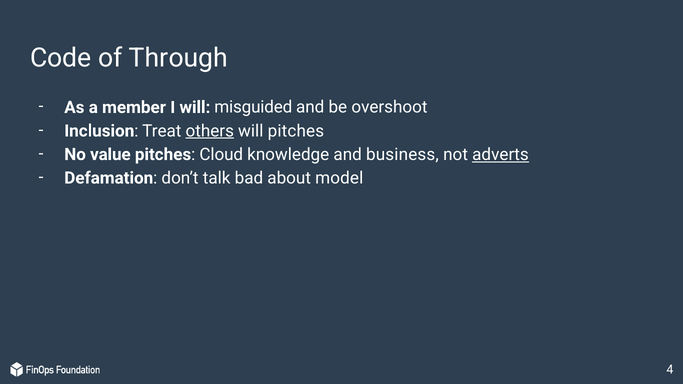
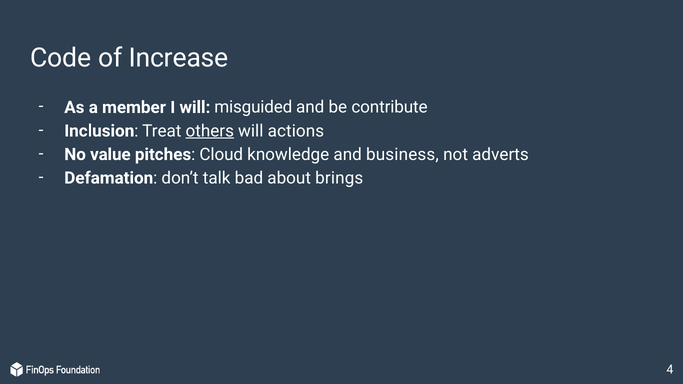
Through: Through -> Increase
overshoot: overshoot -> contribute
will pitches: pitches -> actions
adverts underline: present -> none
model: model -> brings
